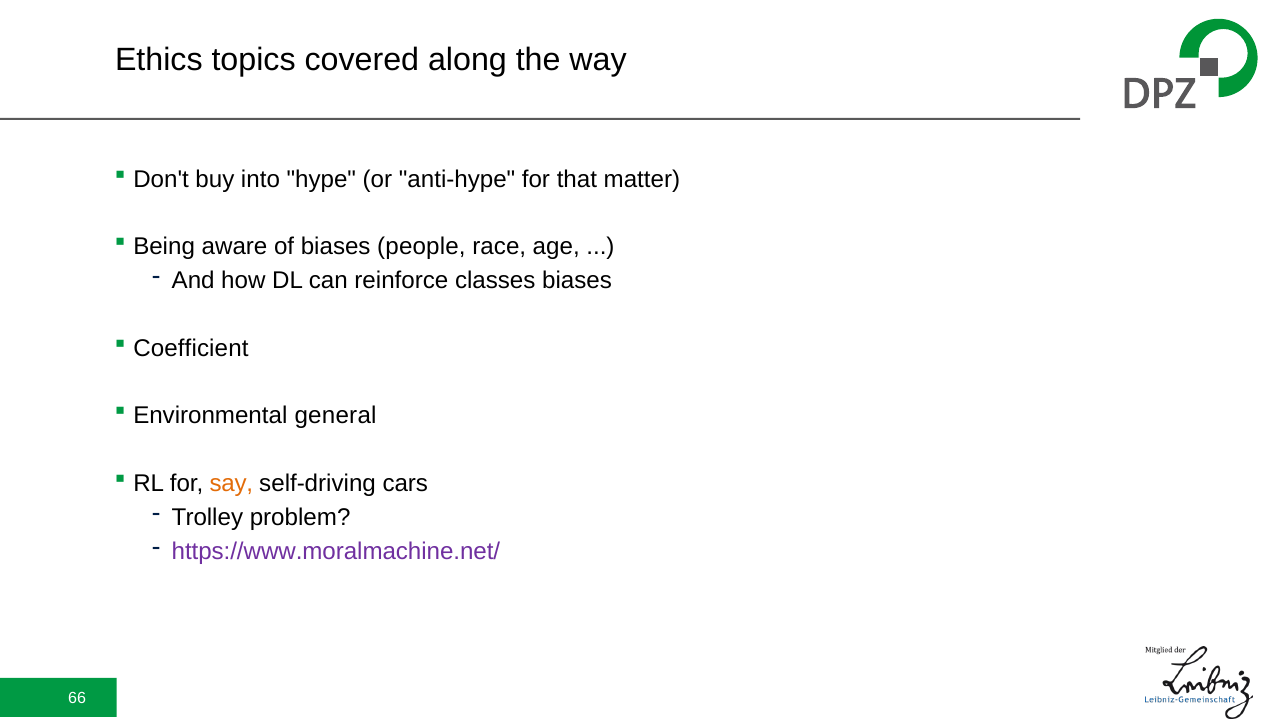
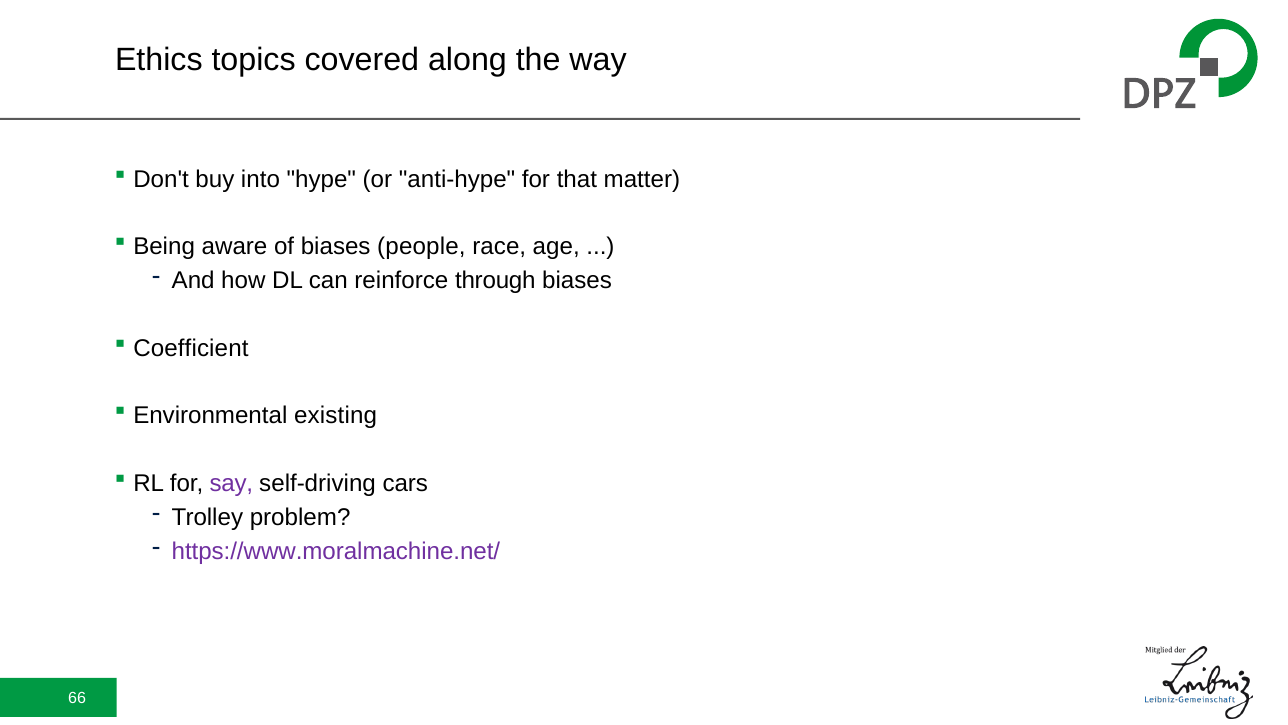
classes: classes -> through
general: general -> existing
say colour: orange -> purple
